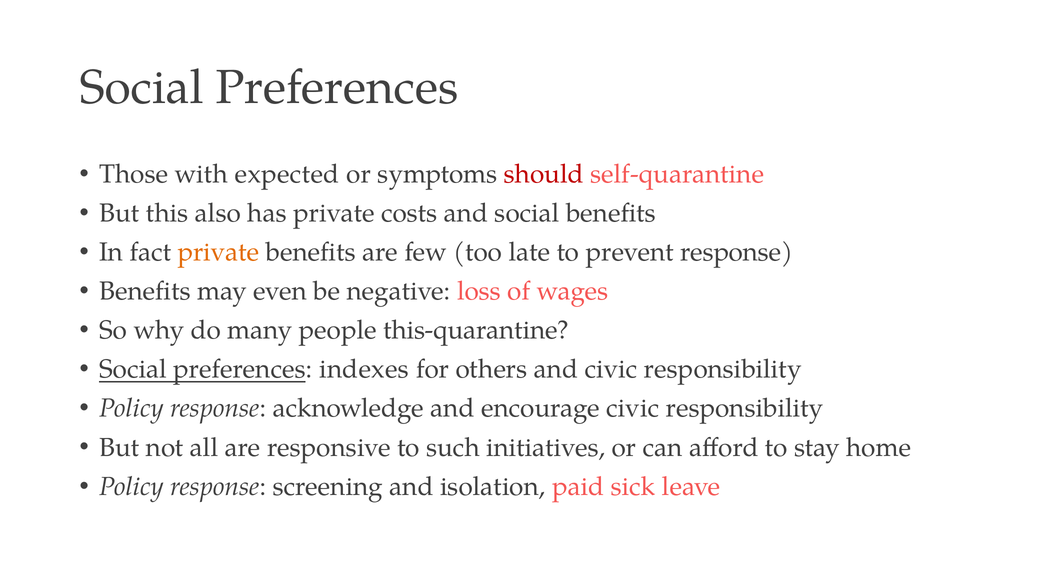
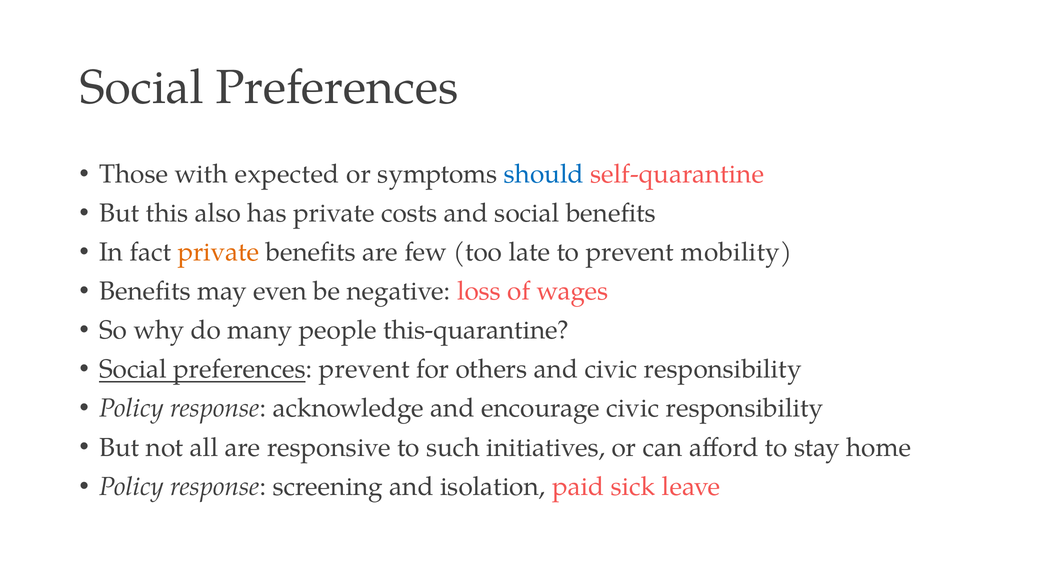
should colour: red -> blue
prevent response: response -> mobility
preferences indexes: indexes -> prevent
